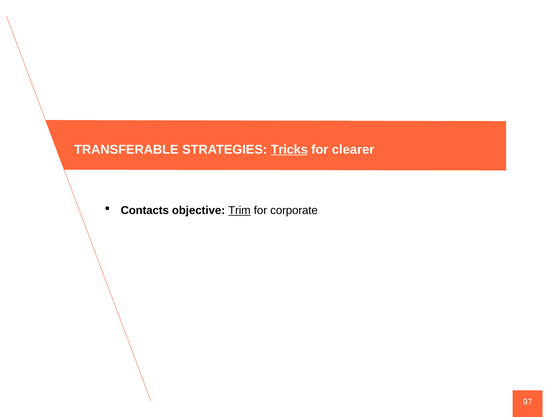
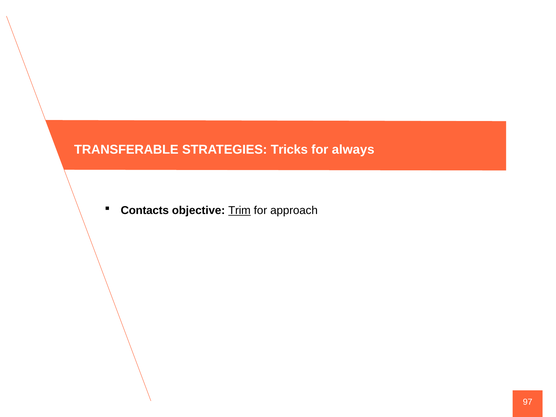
Tricks underline: present -> none
clearer: clearer -> always
corporate: corporate -> approach
